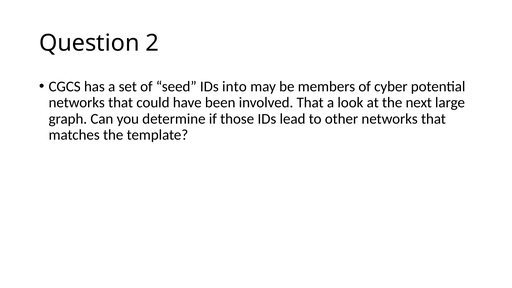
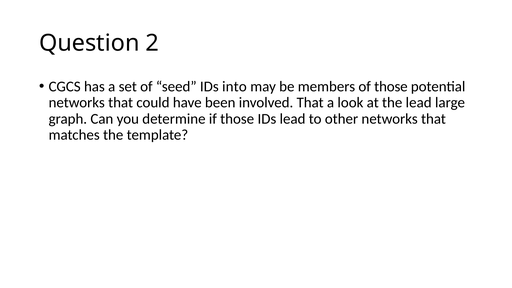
of cyber: cyber -> those
the next: next -> lead
